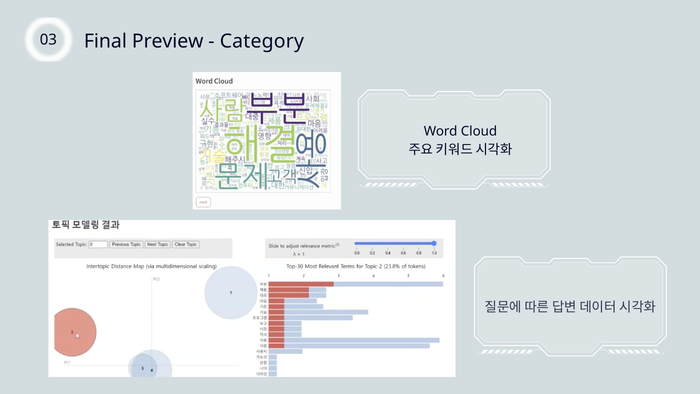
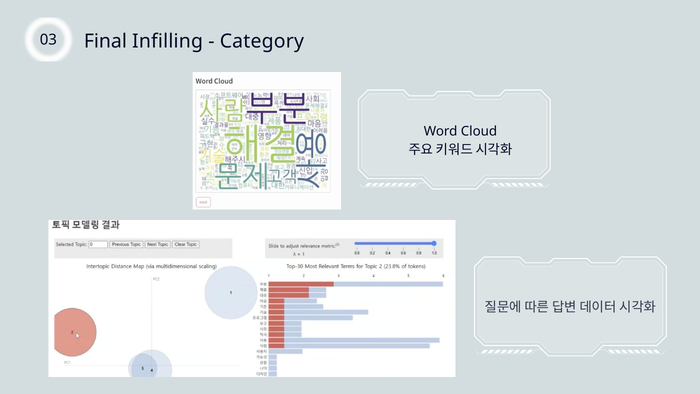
Preview: Preview -> Infilling
